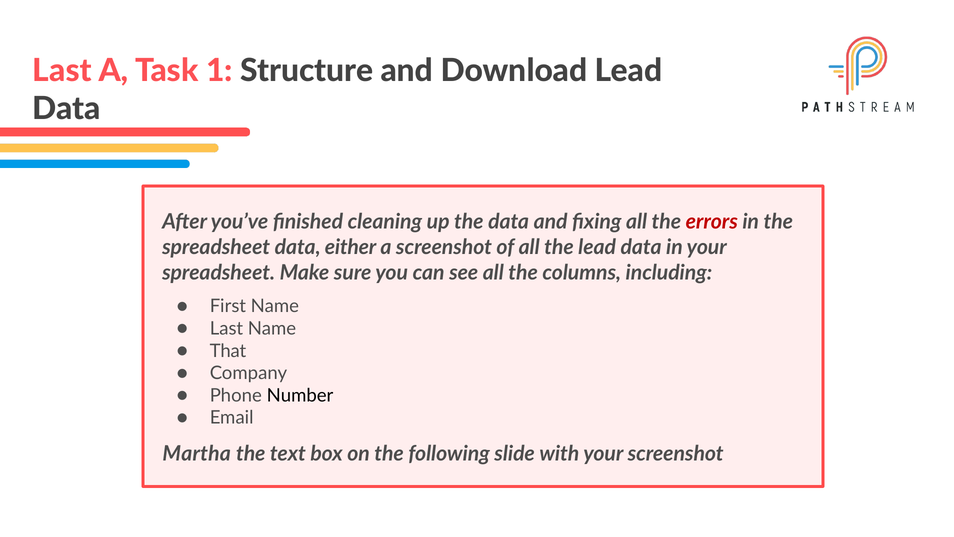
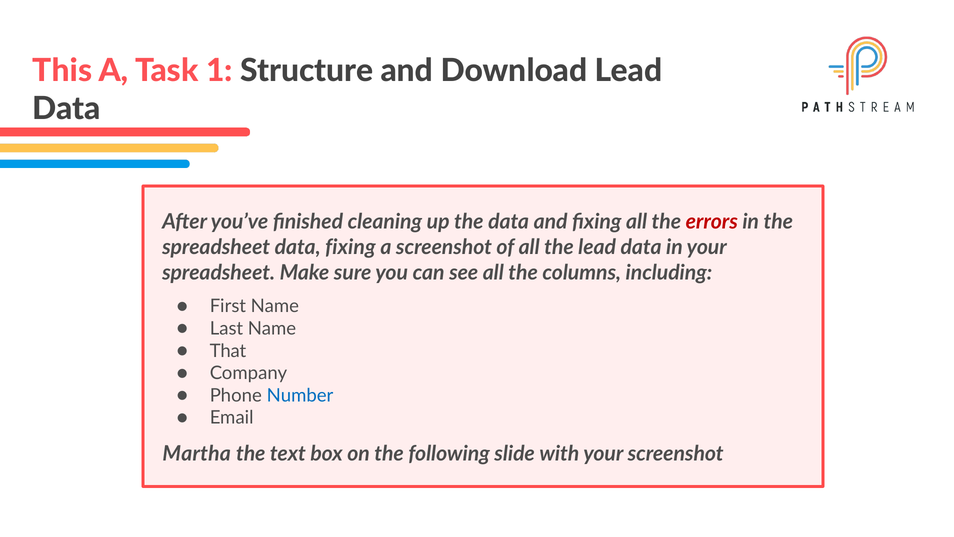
Last at (62, 71): Last -> This
data either: either -> fixing
Number colour: black -> blue
